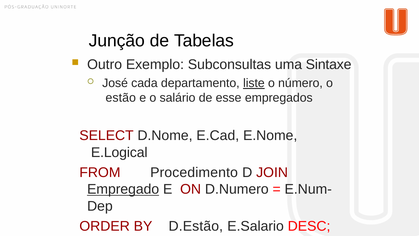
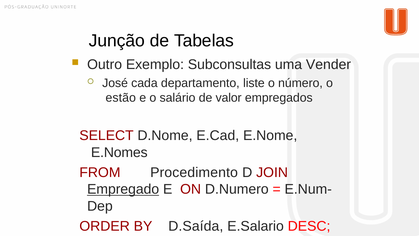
Sintaxe: Sintaxe -> Vender
liste underline: present -> none
esse: esse -> valor
E.Logical: E.Logical -> E.Nomes
D.Estão: D.Estão -> D.Saída
